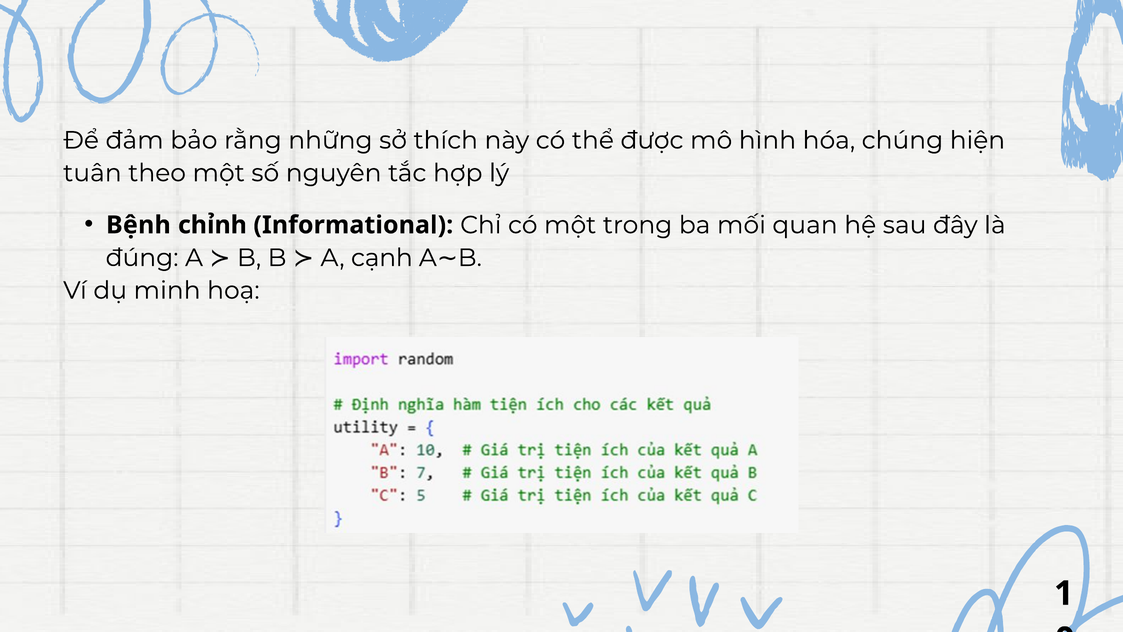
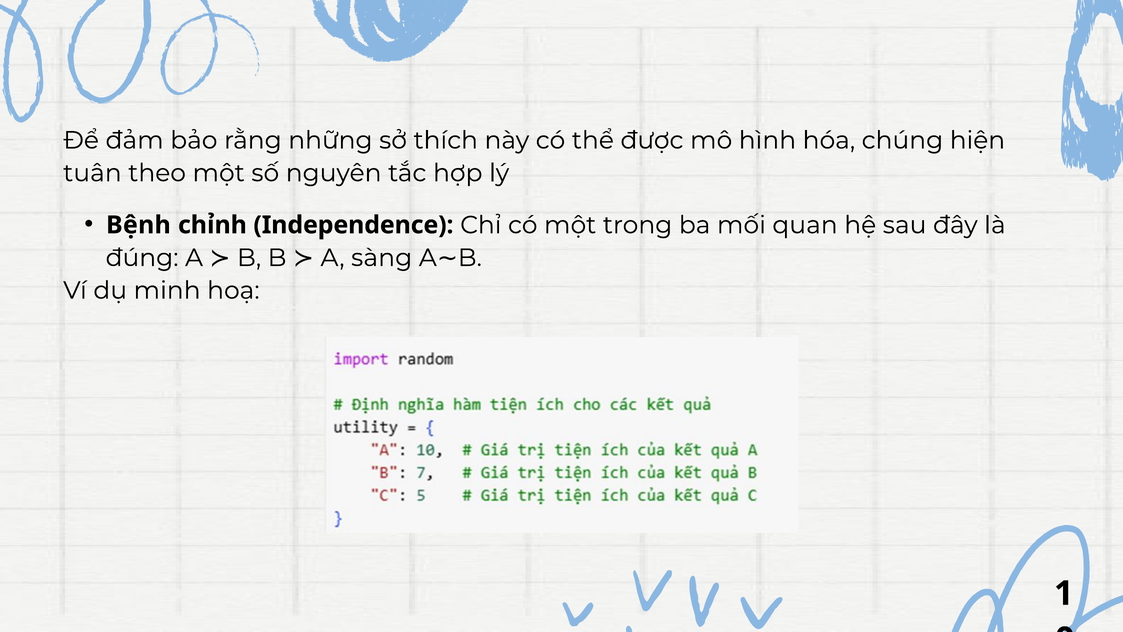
Informational: Informational -> Independence
cạnh: cạnh -> sàng
